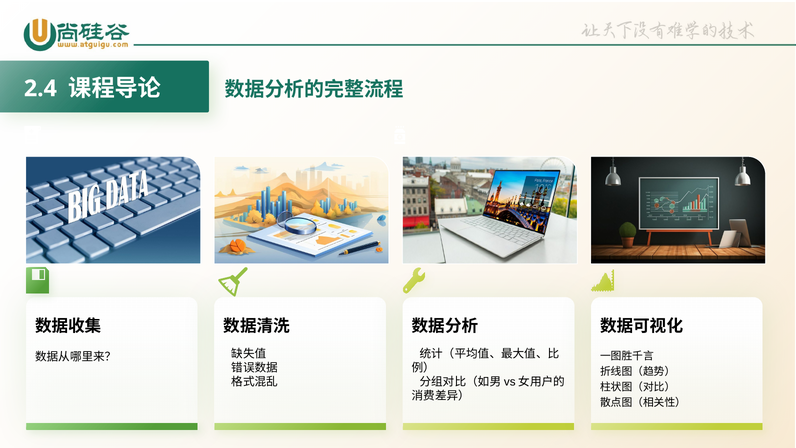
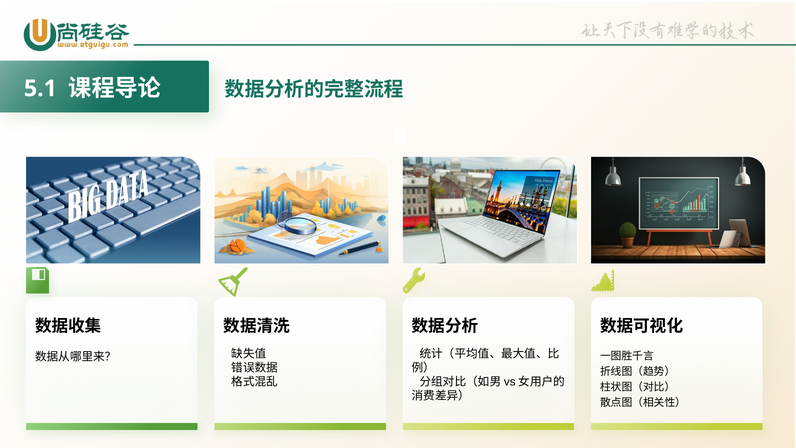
2.4: 2.4 -> 5.1
